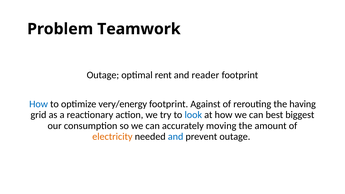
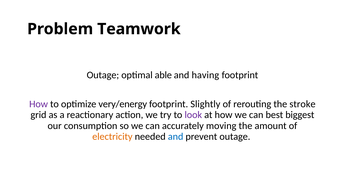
rent: rent -> able
reader: reader -> having
How at (39, 104) colour: blue -> purple
Against: Against -> Slightly
having: having -> stroke
look colour: blue -> purple
